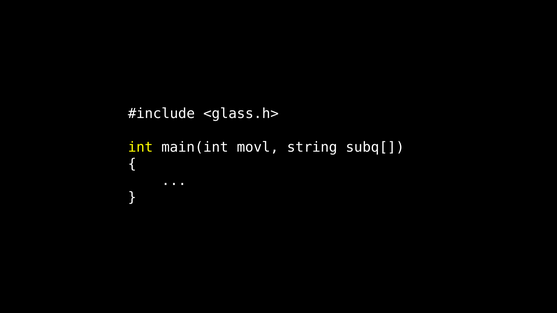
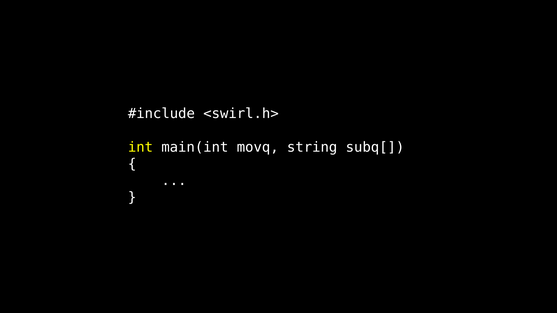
<glass.h>: <glass.h> -> <swirl.h>
movl: movl -> movq
